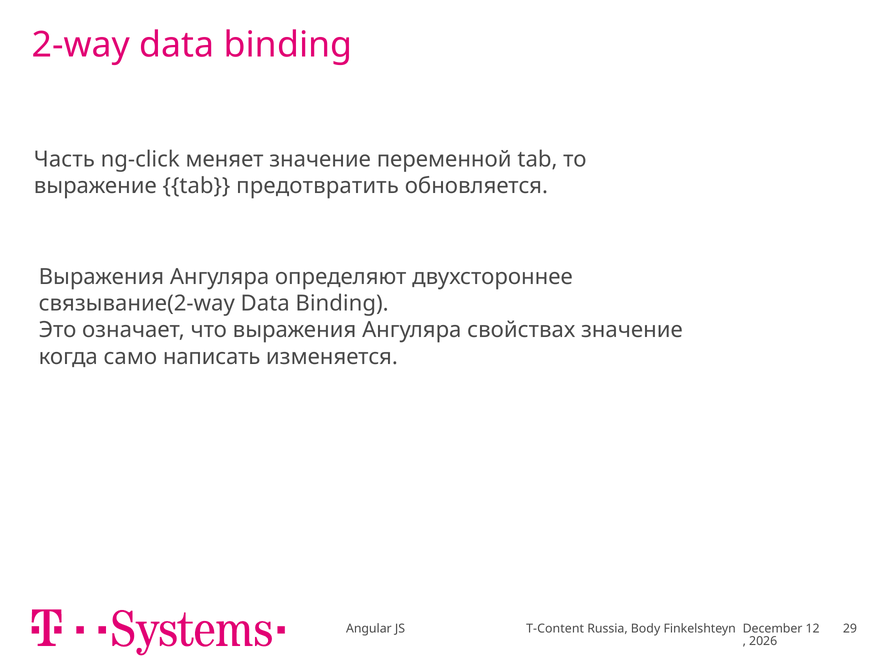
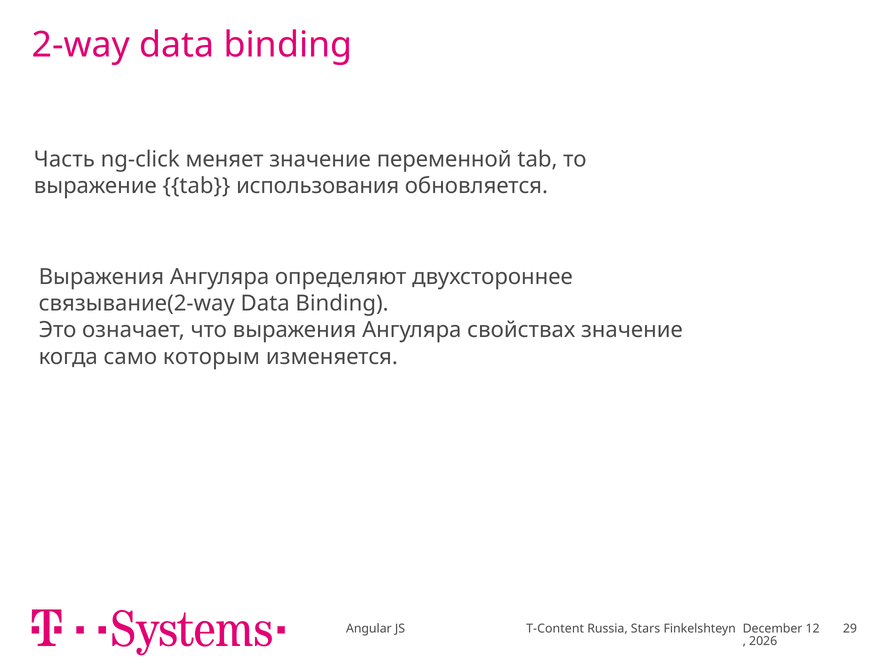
предотвратить: предотвратить -> использования
написать: написать -> которым
Body: Body -> Stars
